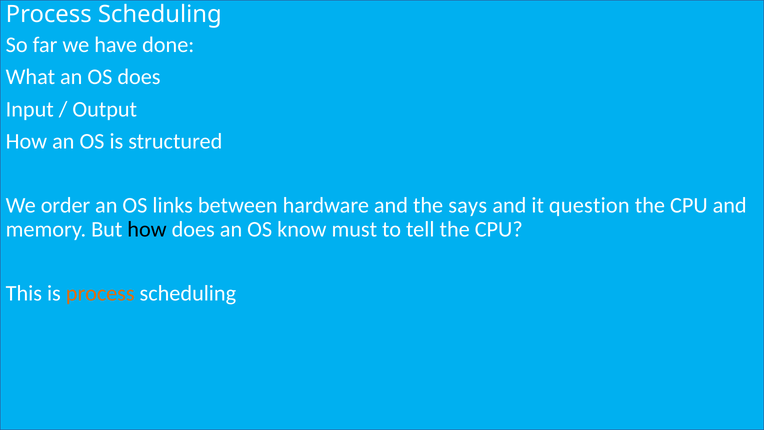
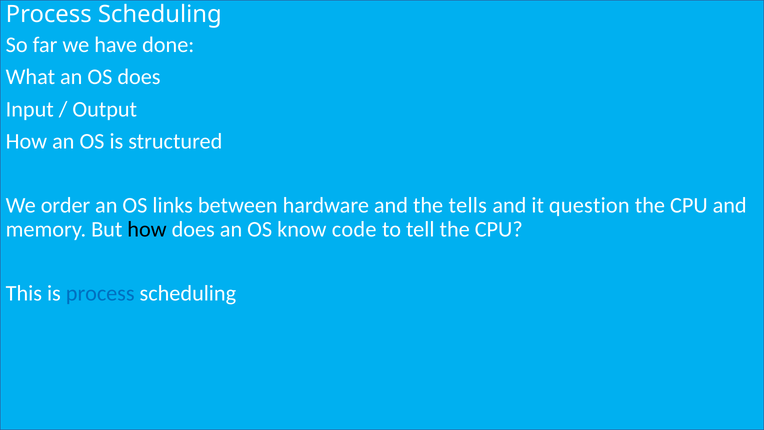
says: says -> tells
must: must -> code
process at (100, 293) colour: orange -> blue
